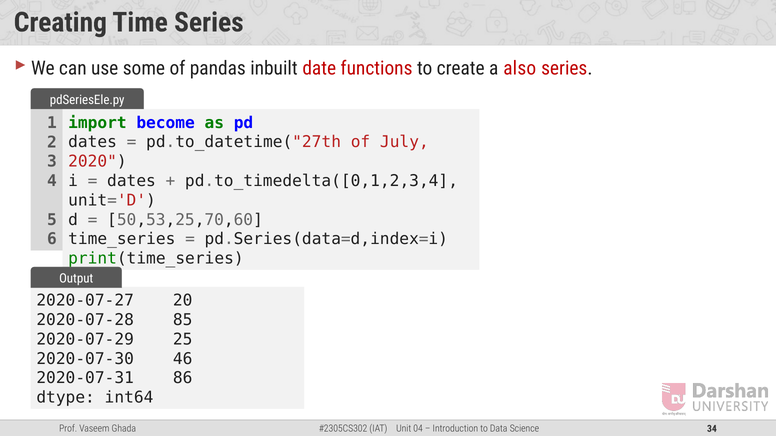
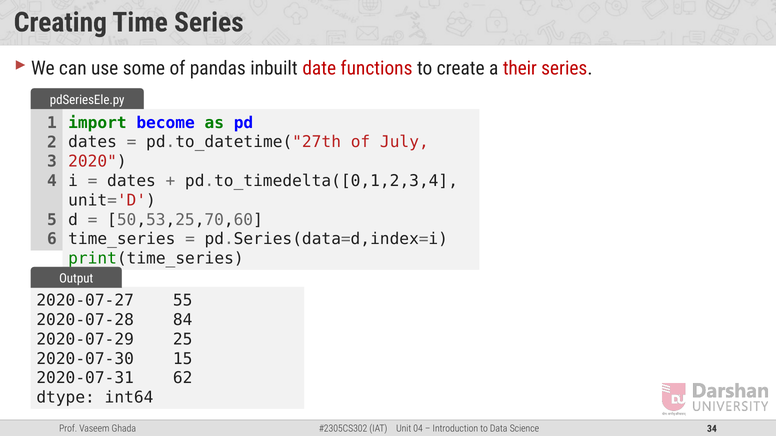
also: also -> their
20: 20 -> 55
85: 85 -> 84
46: 46 -> 15
86: 86 -> 62
